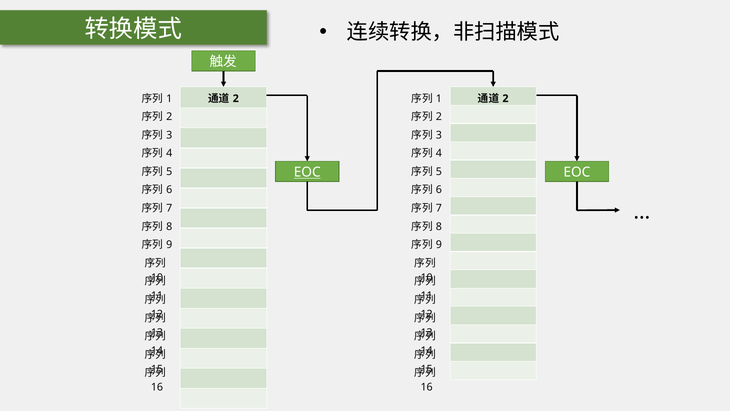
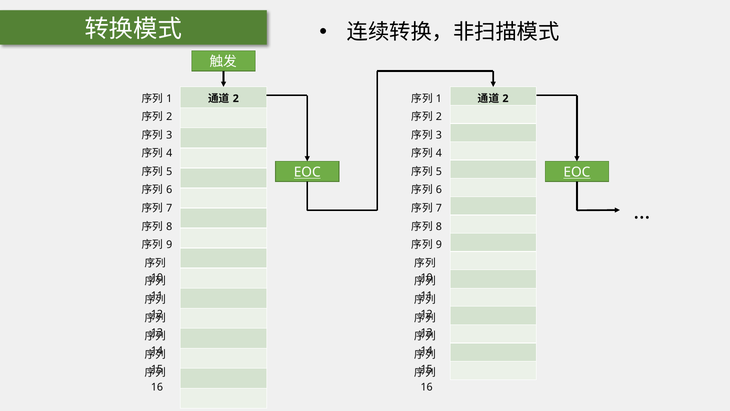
EOC at (577, 172) underline: none -> present
